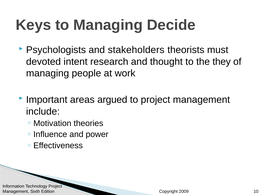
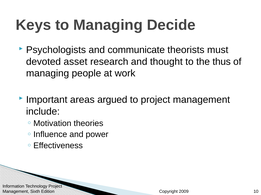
stakeholders: stakeholders -> communicate
intent: intent -> asset
they: they -> thus
